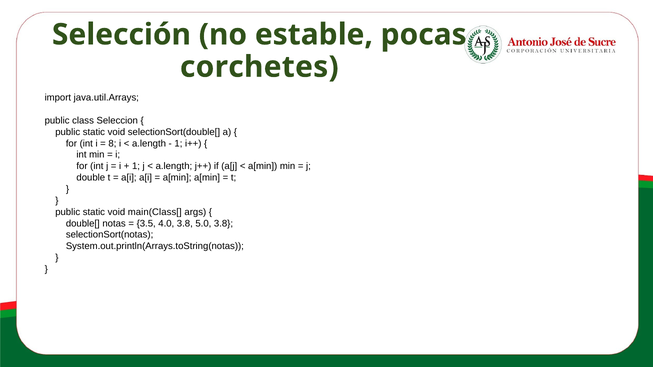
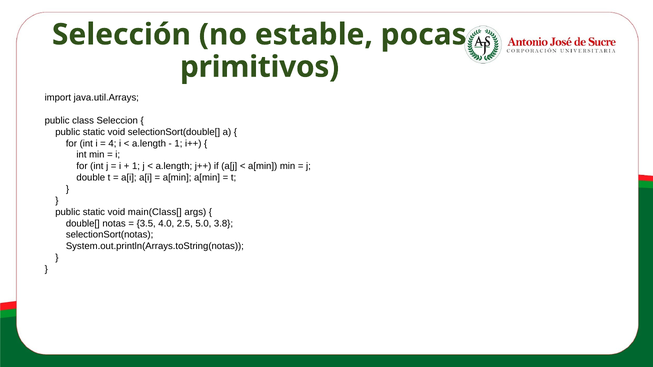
corchetes: corchetes -> primitivos
8: 8 -> 4
4.0 3.8: 3.8 -> 2.5
